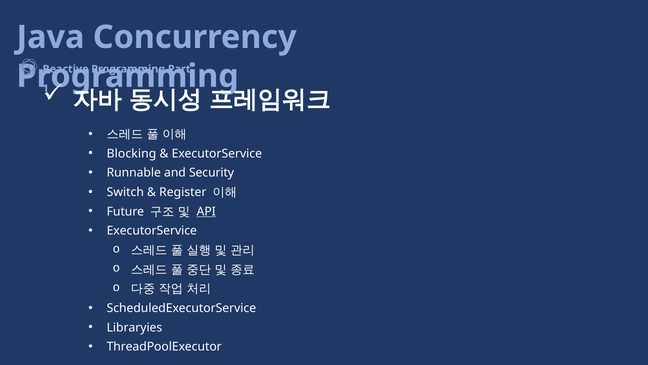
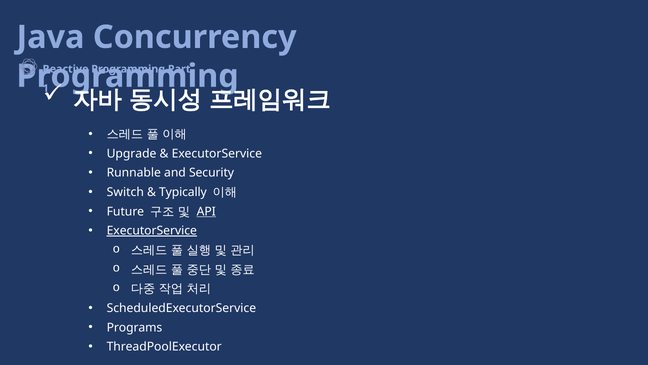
Blocking: Blocking -> Upgrade
Register: Register -> Typically
ExecutorService at (152, 231) underline: none -> present
Libraryies: Libraryies -> Programs
